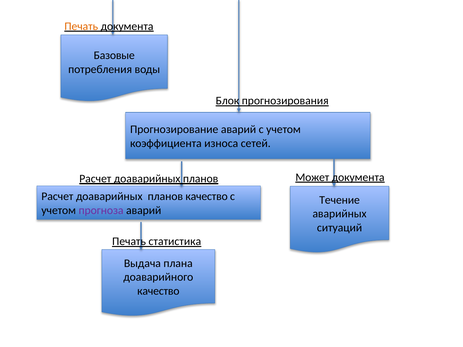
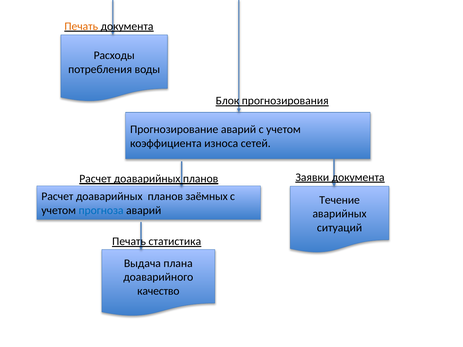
Базовые: Базовые -> Расходы
Может: Может -> Заявки
планов качество: качество -> заёмных
прогноза colour: purple -> blue
